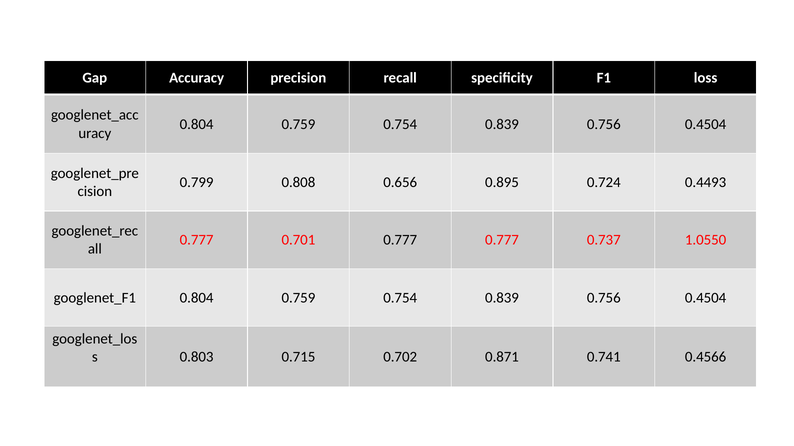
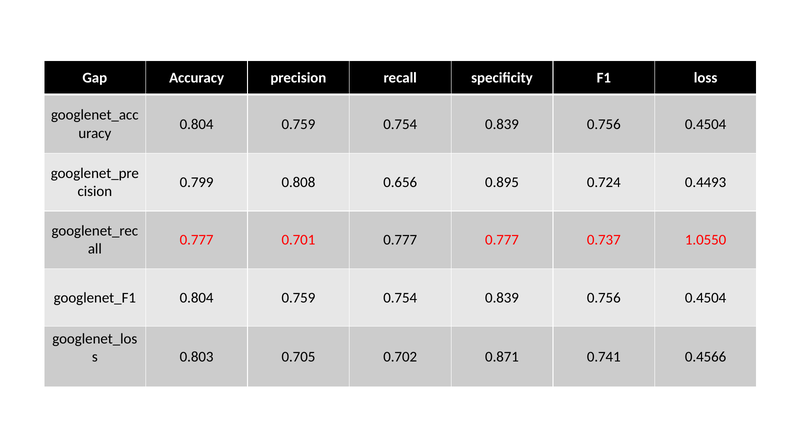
0.715: 0.715 -> 0.705
